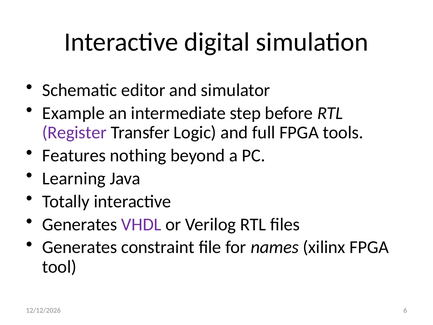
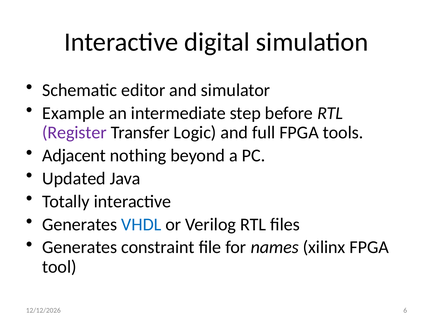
Features: Features -> Adjacent
Learning: Learning -> Updated
VHDL colour: purple -> blue
